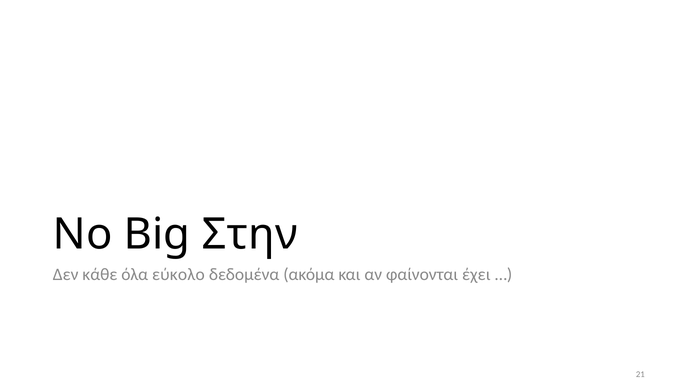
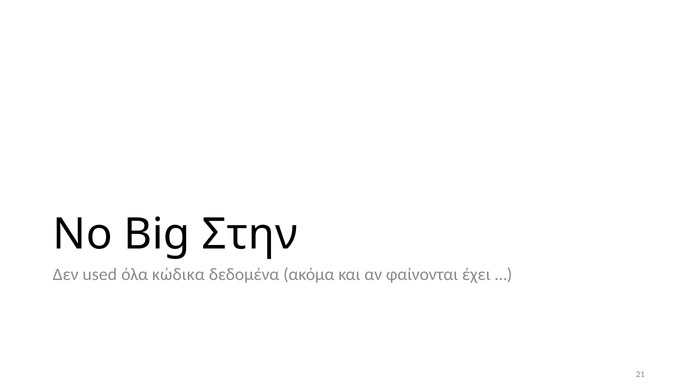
κάθε: κάθε -> used
εύκολο: εύκολο -> κώδικα
